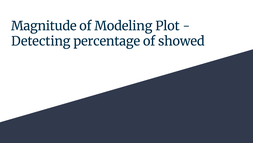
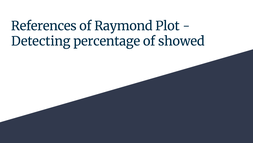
Magnitude: Magnitude -> References
Modeling: Modeling -> Raymond
